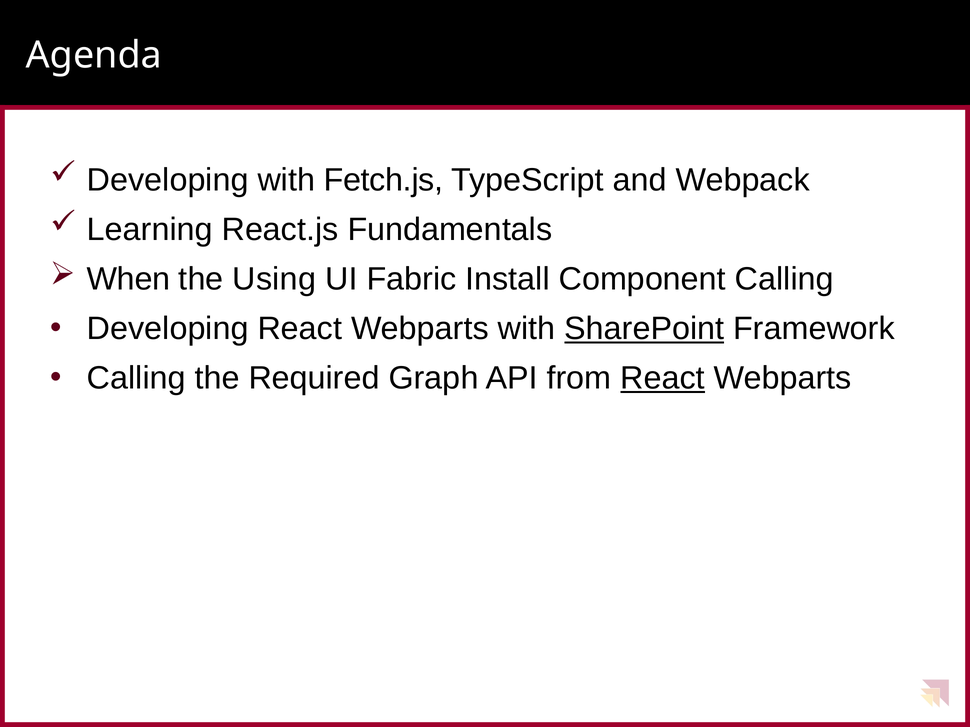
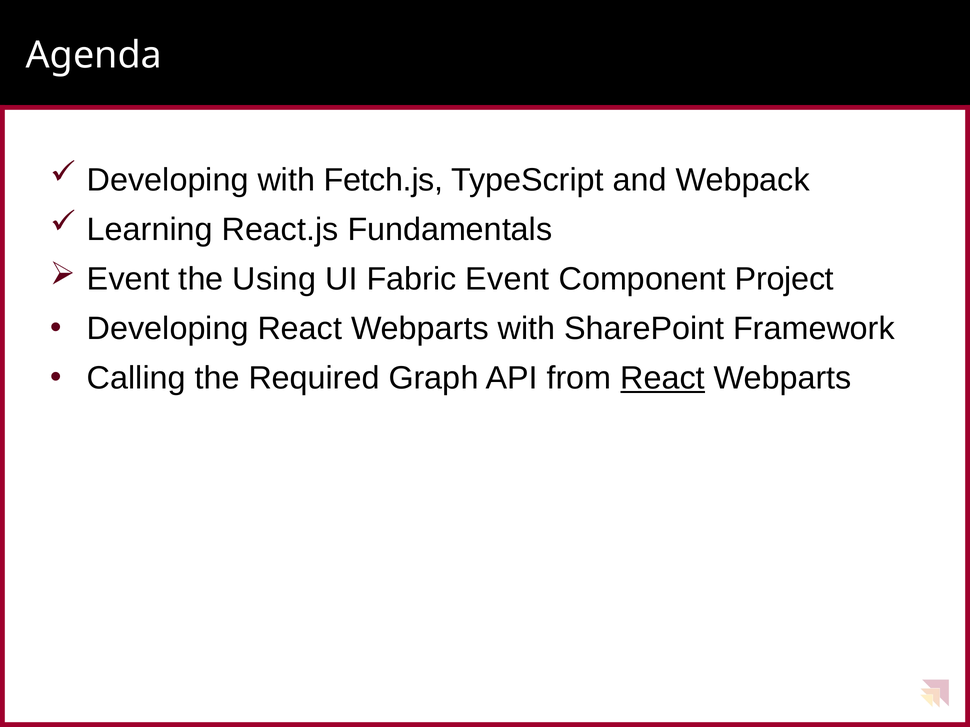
When at (128, 279): When -> Event
Fabric Install: Install -> Event
Component Calling: Calling -> Project
SharePoint underline: present -> none
